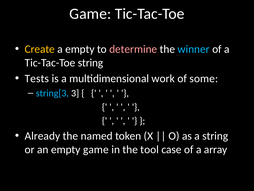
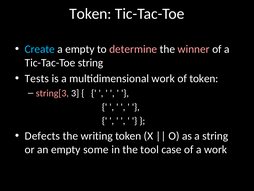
Game at (90, 14): Game -> Token
Create colour: yellow -> light blue
winner colour: light blue -> pink
of some: some -> token
string[3 colour: light blue -> pink
Already: Already -> Defects
named: named -> writing
empty game: game -> some
a array: array -> work
